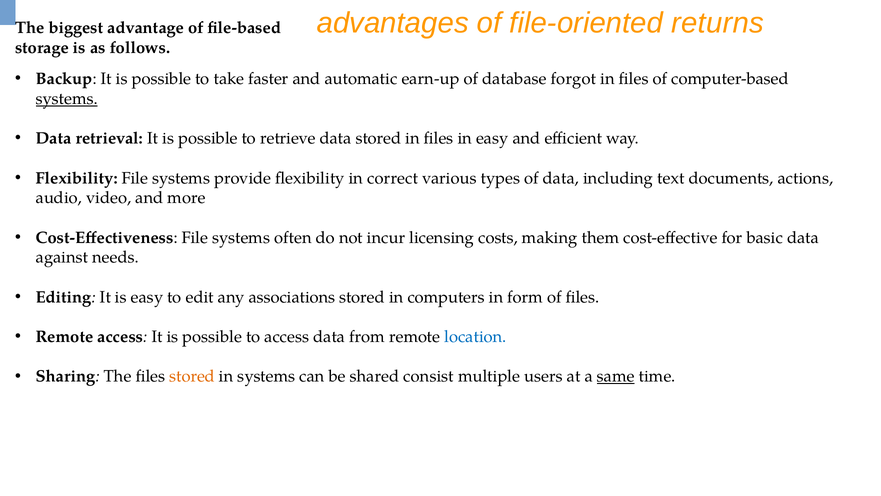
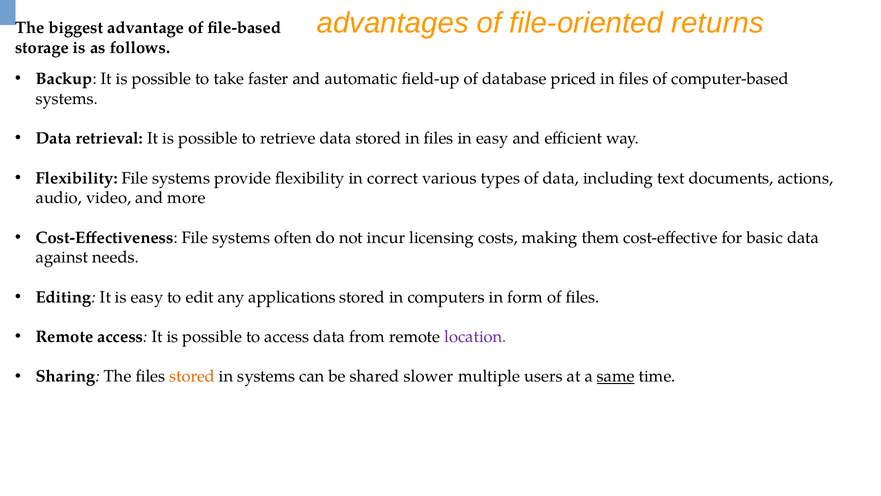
earn-up: earn-up -> field-up
forgot: forgot -> priced
systems at (67, 99) underline: present -> none
associations: associations -> applications
location colour: blue -> purple
consist: consist -> slower
